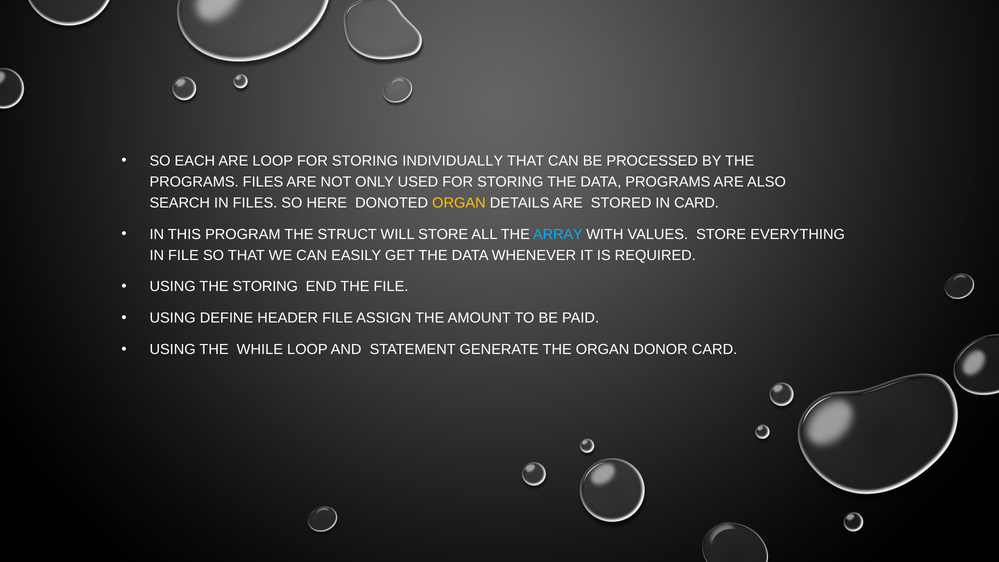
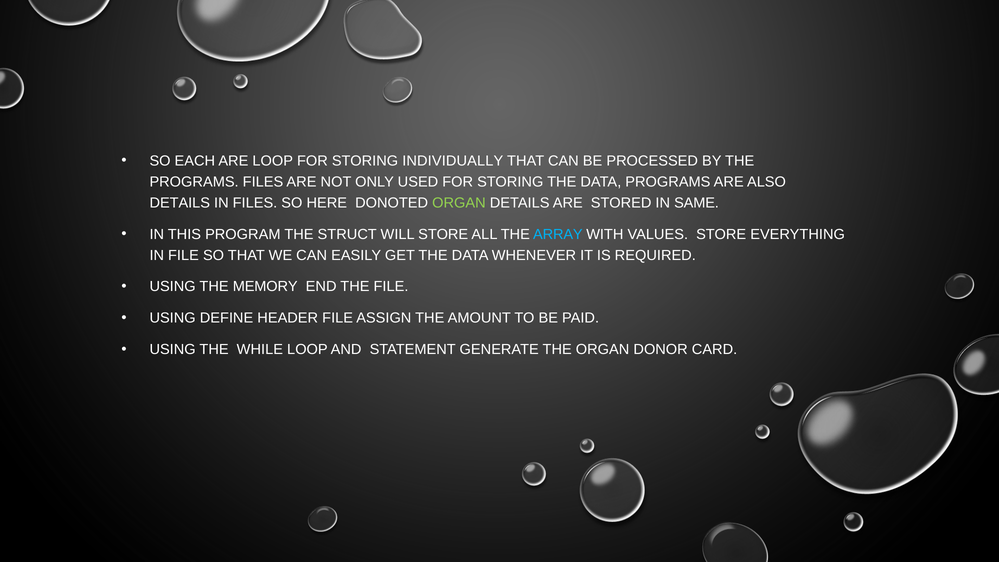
SEARCH at (180, 203): SEARCH -> DETAILS
ORGAN at (459, 203) colour: yellow -> light green
IN CARD: CARD -> SAME
THE STORING: STORING -> MEMORY
